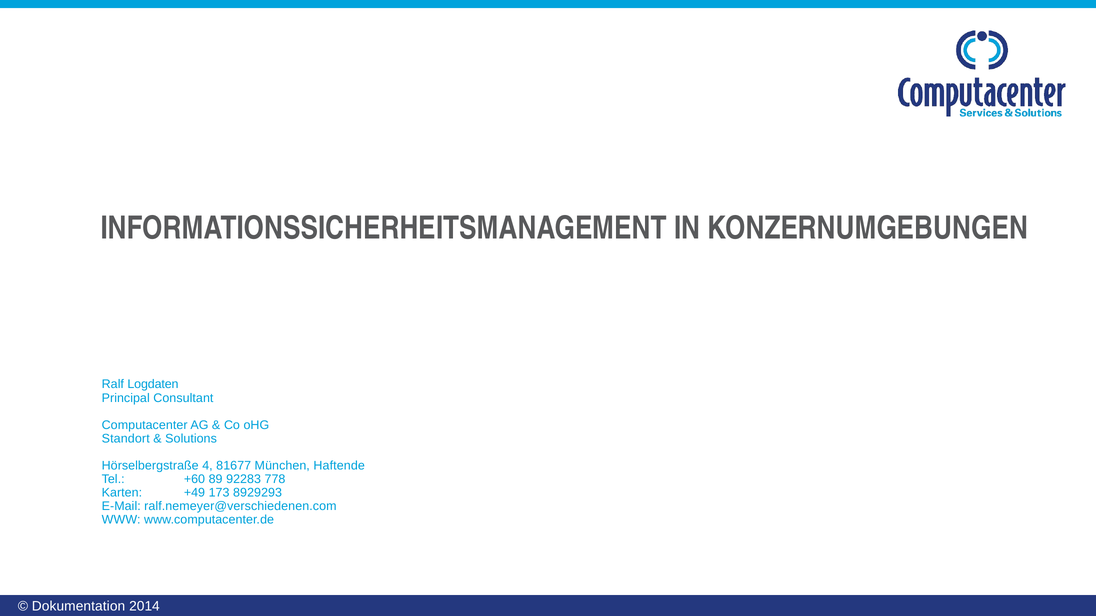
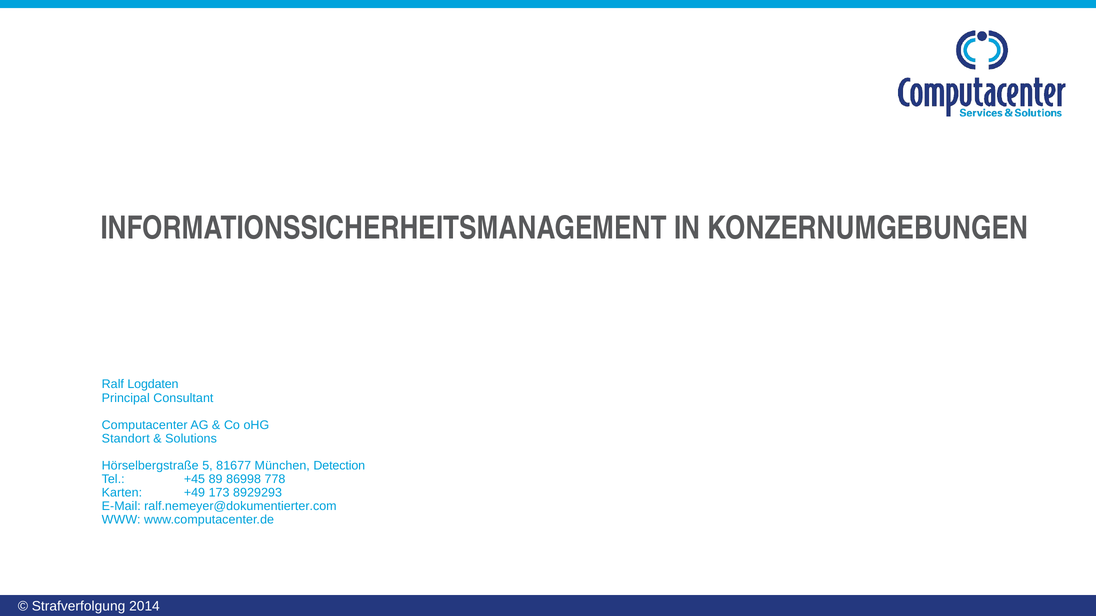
4: 4 -> 5
Haftende: Haftende -> Detection
+60: +60 -> +45
92283: 92283 -> 86998
ralf.nemeyer@verschiedenen.com: ralf.nemeyer@verschiedenen.com -> ralf.nemeyer@dokumentierter.com
Dokumentation: Dokumentation -> Strafverfolgung
